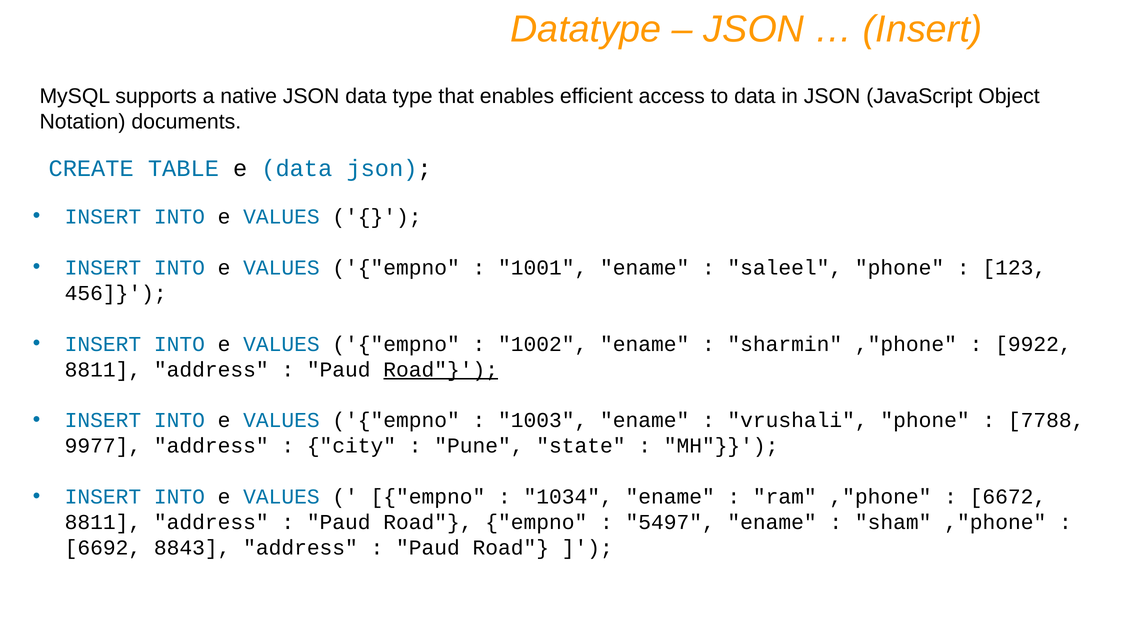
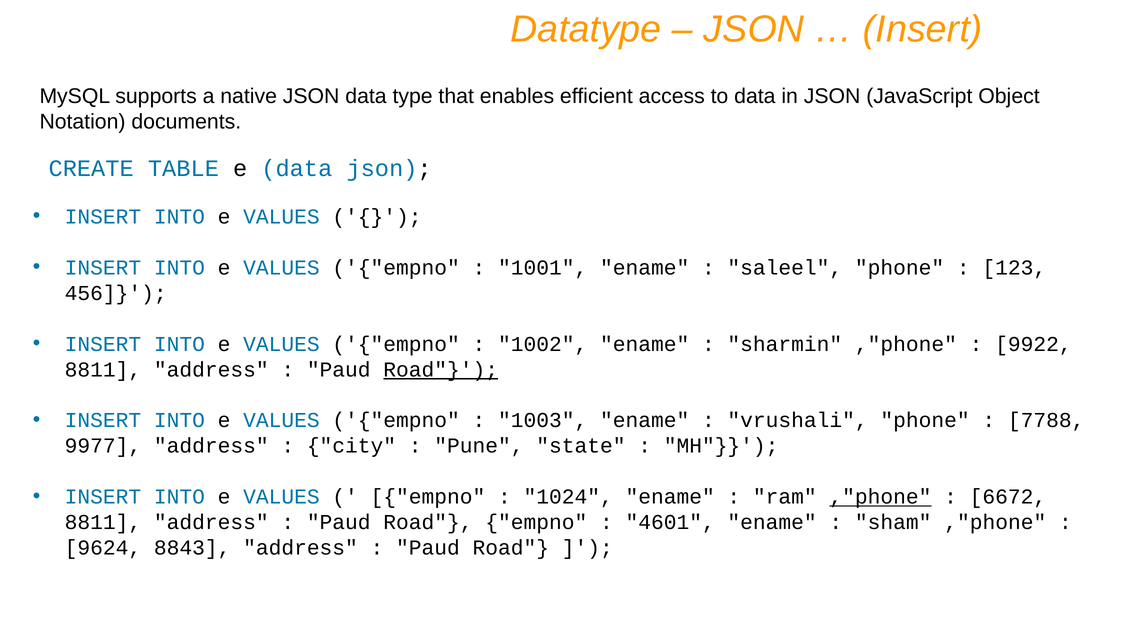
1034: 1034 -> 1024
,"phone at (880, 497) underline: none -> present
5497: 5497 -> 4601
6692: 6692 -> 9624
